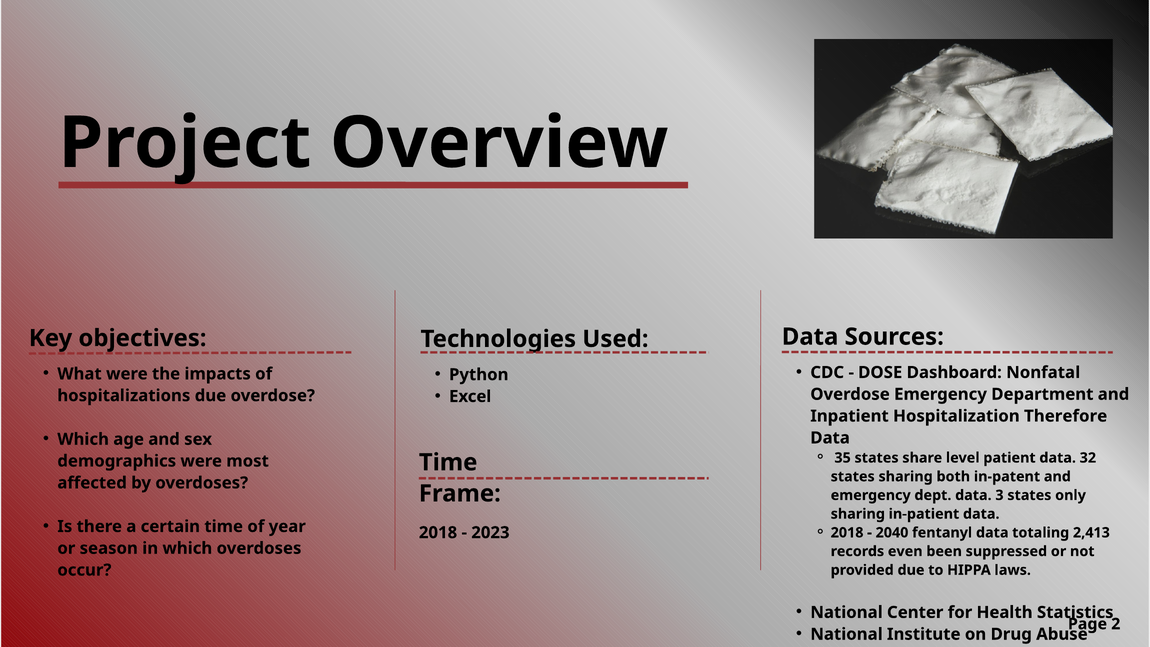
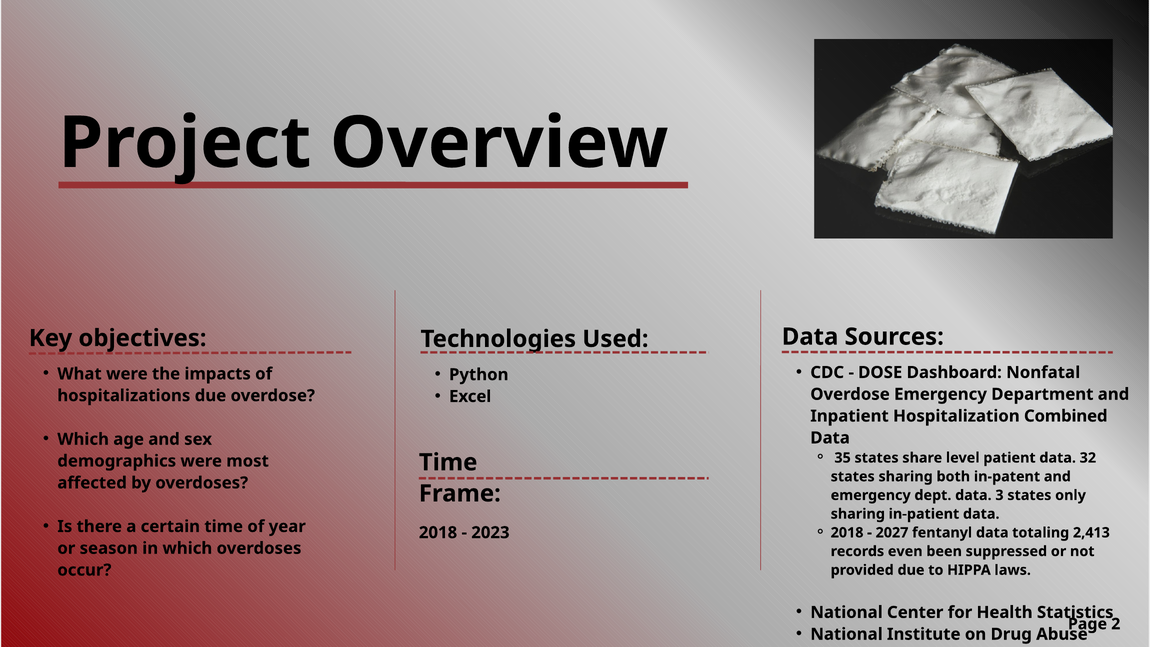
Therefore: Therefore -> Combined
2040: 2040 -> 2027
